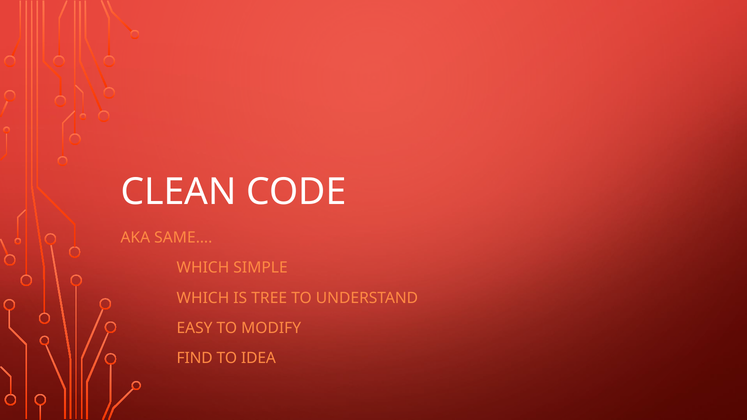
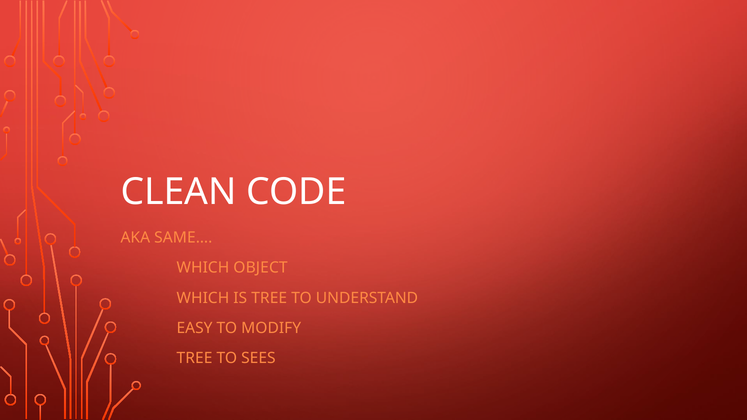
SIMPLE: SIMPLE -> OBJECT
FIND at (195, 358): FIND -> TREE
IDEA: IDEA -> SEES
